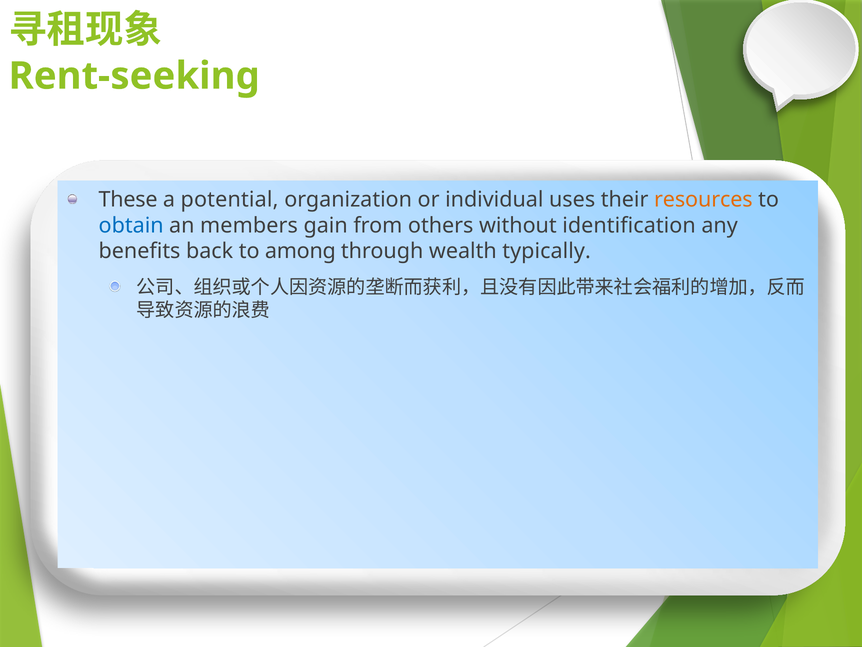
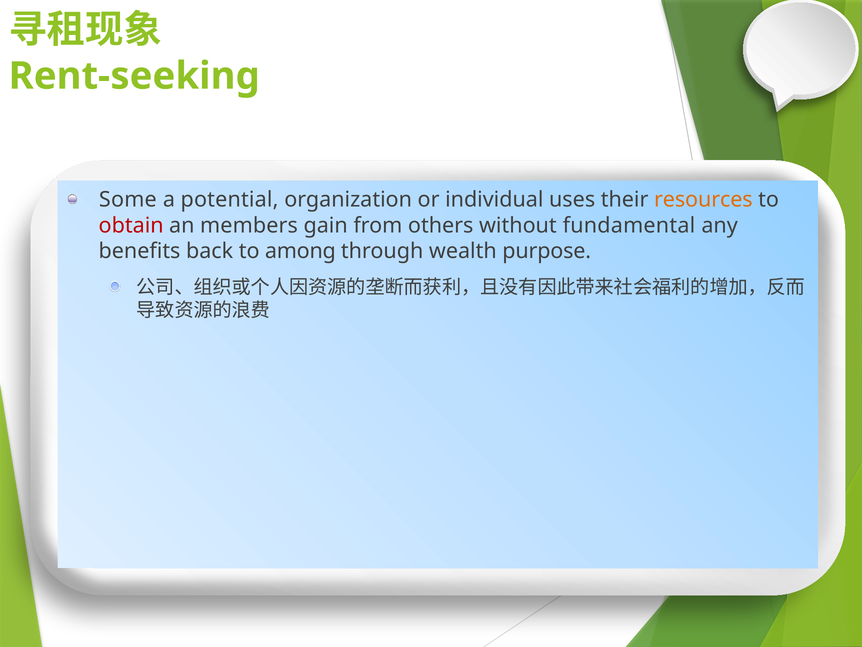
These: These -> Some
obtain colour: blue -> red
identification: identification -> fundamental
typically: typically -> purpose
